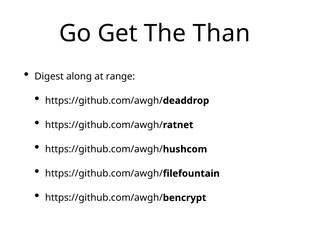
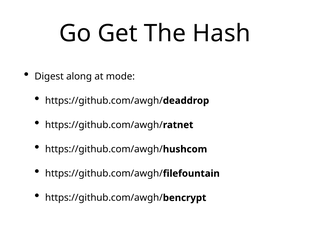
Than: Than -> Hash
range: range -> mode
